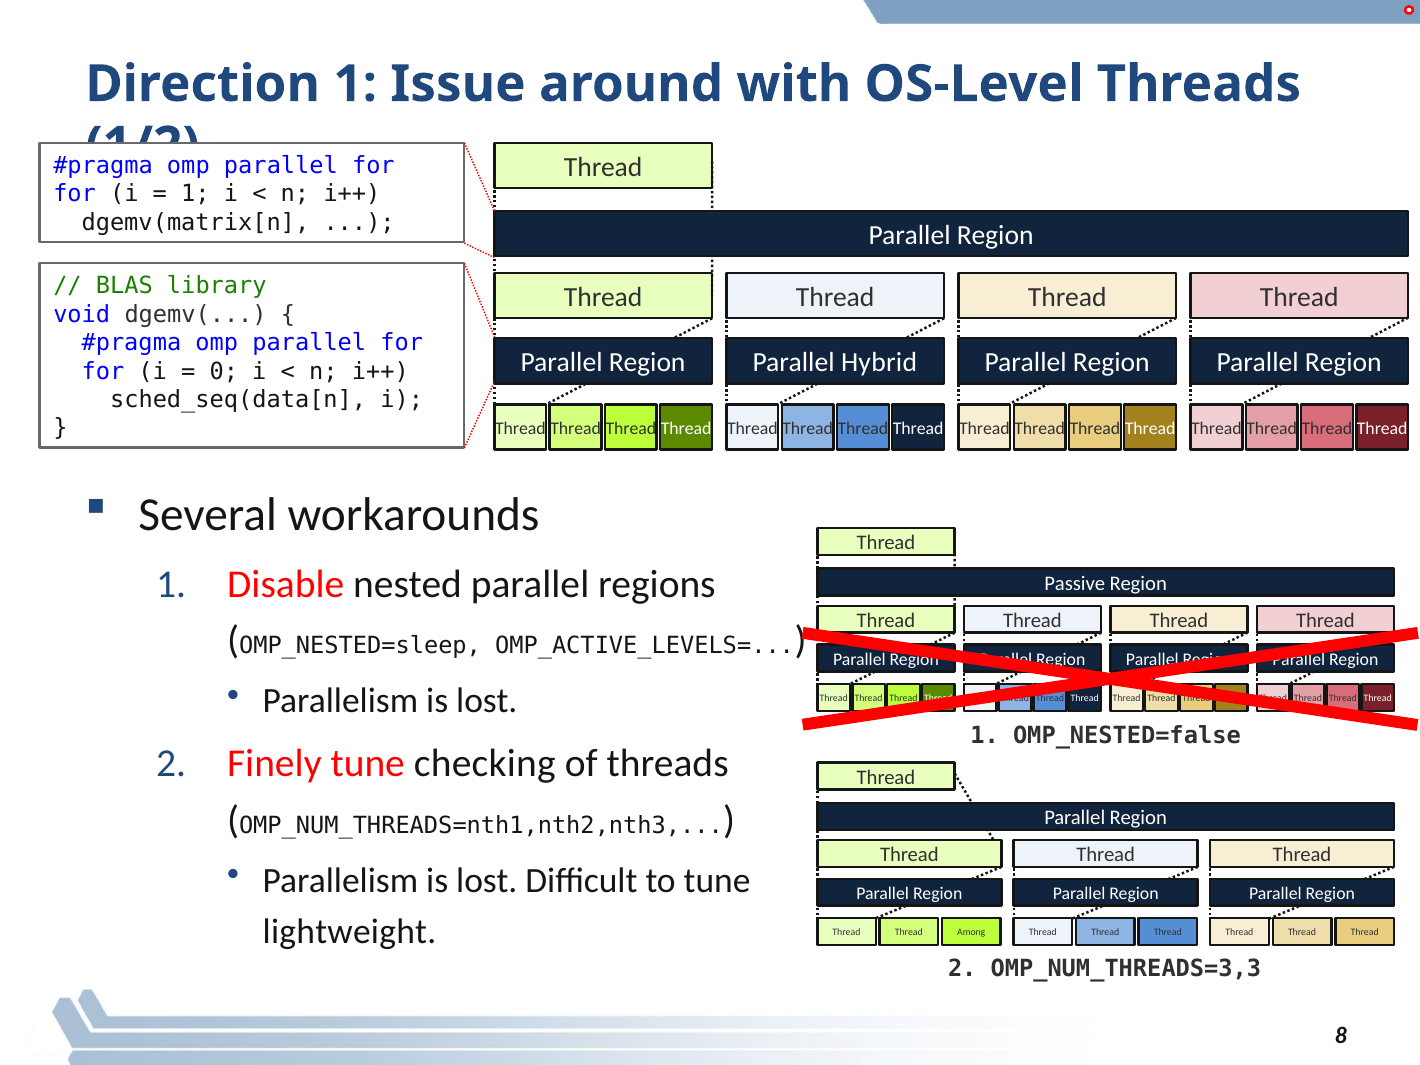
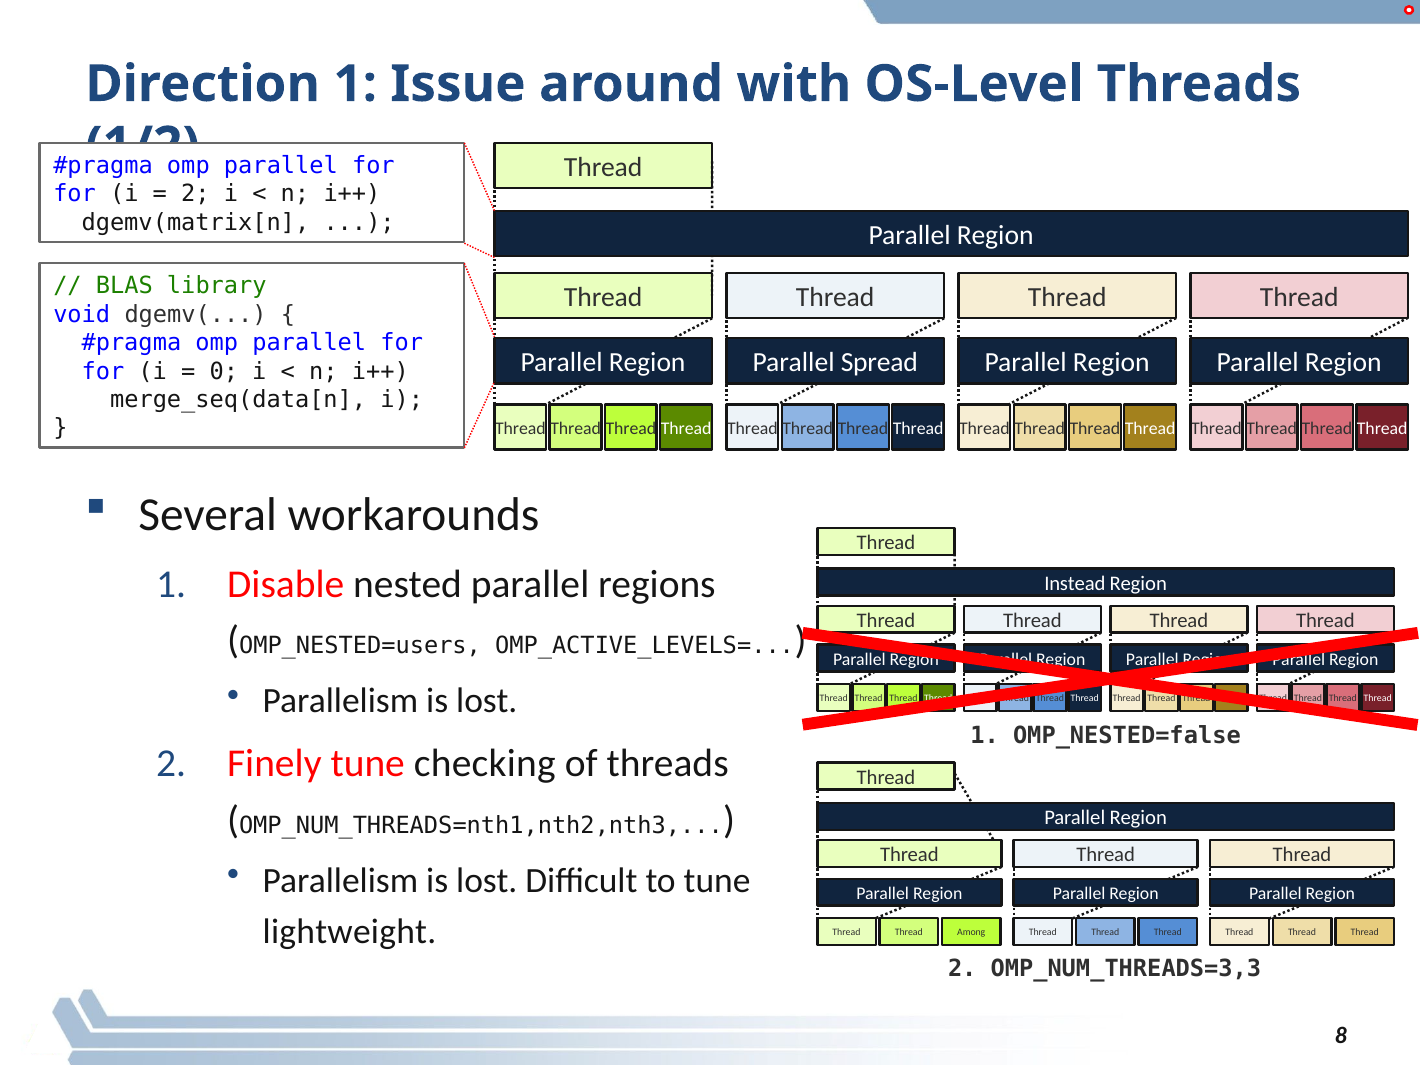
1 at (195, 194): 1 -> 2
Hybrid: Hybrid -> Spread
sched_seq(data[n: sched_seq(data[n -> merge_seq(data[n
Passive: Passive -> Instead
OMP_NESTED=sleep: OMP_NESTED=sleep -> OMP_NESTED=users
